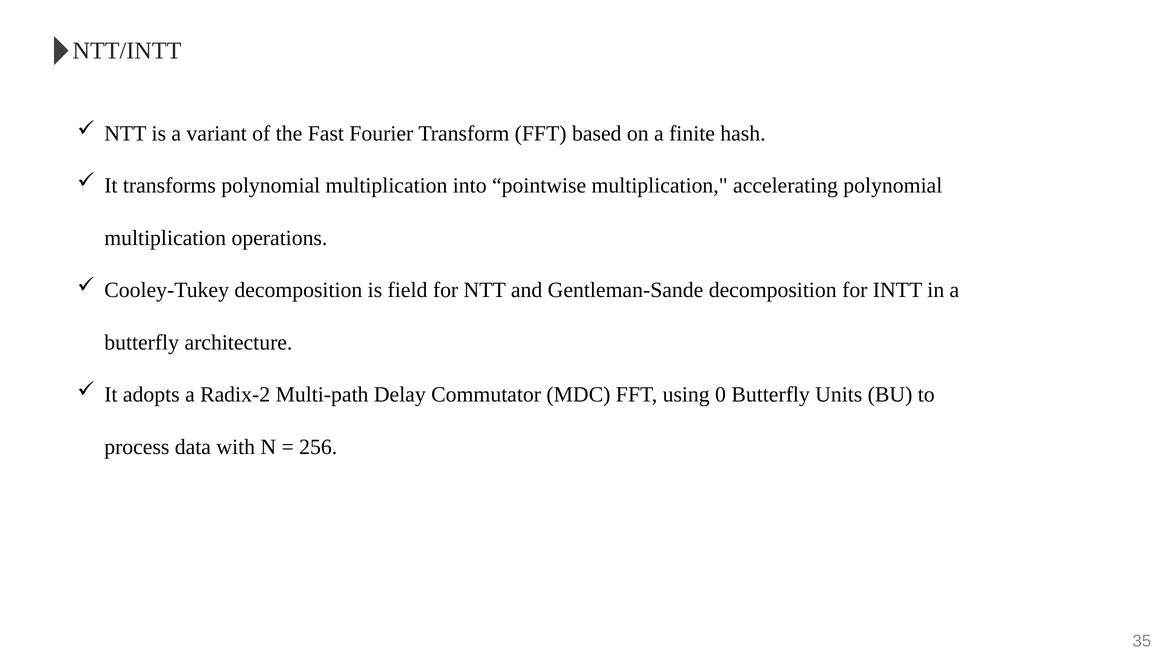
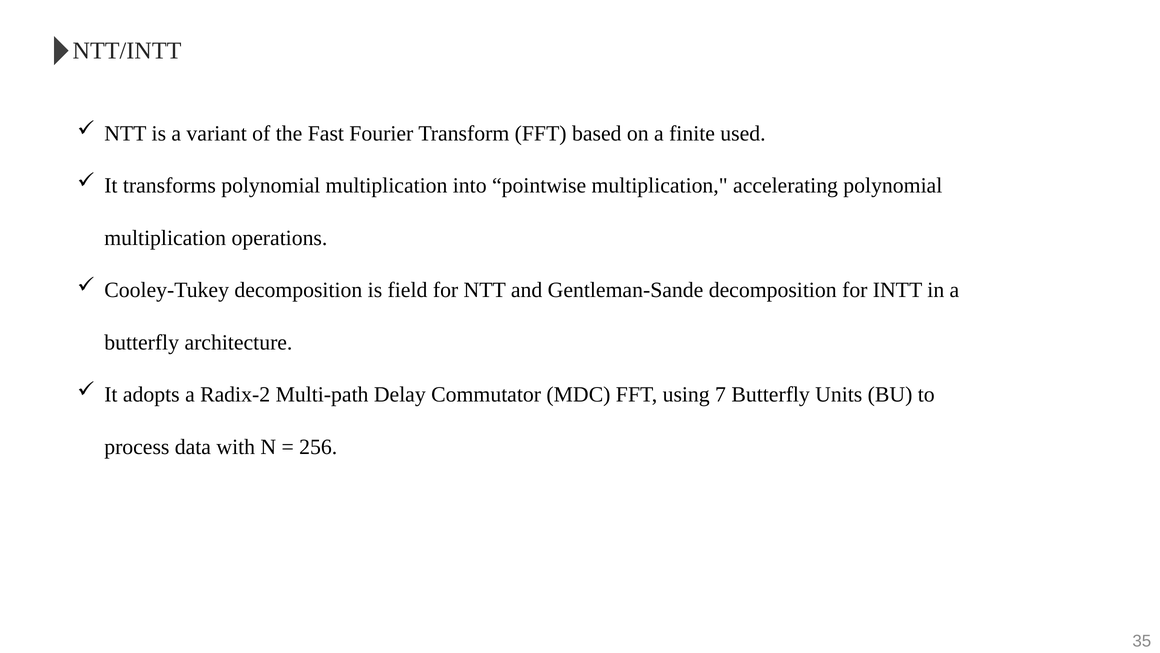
hash: hash -> used
0: 0 -> 7
